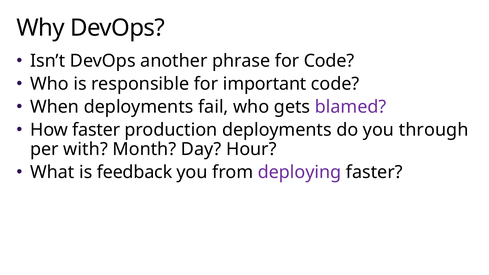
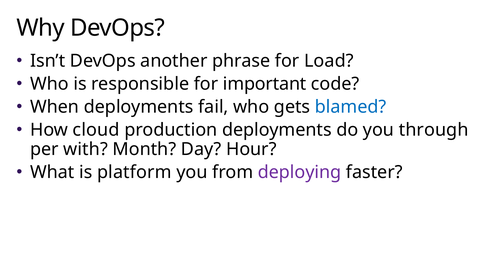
for Code: Code -> Load
blamed colour: purple -> blue
How faster: faster -> cloud
feedback: feedback -> platform
